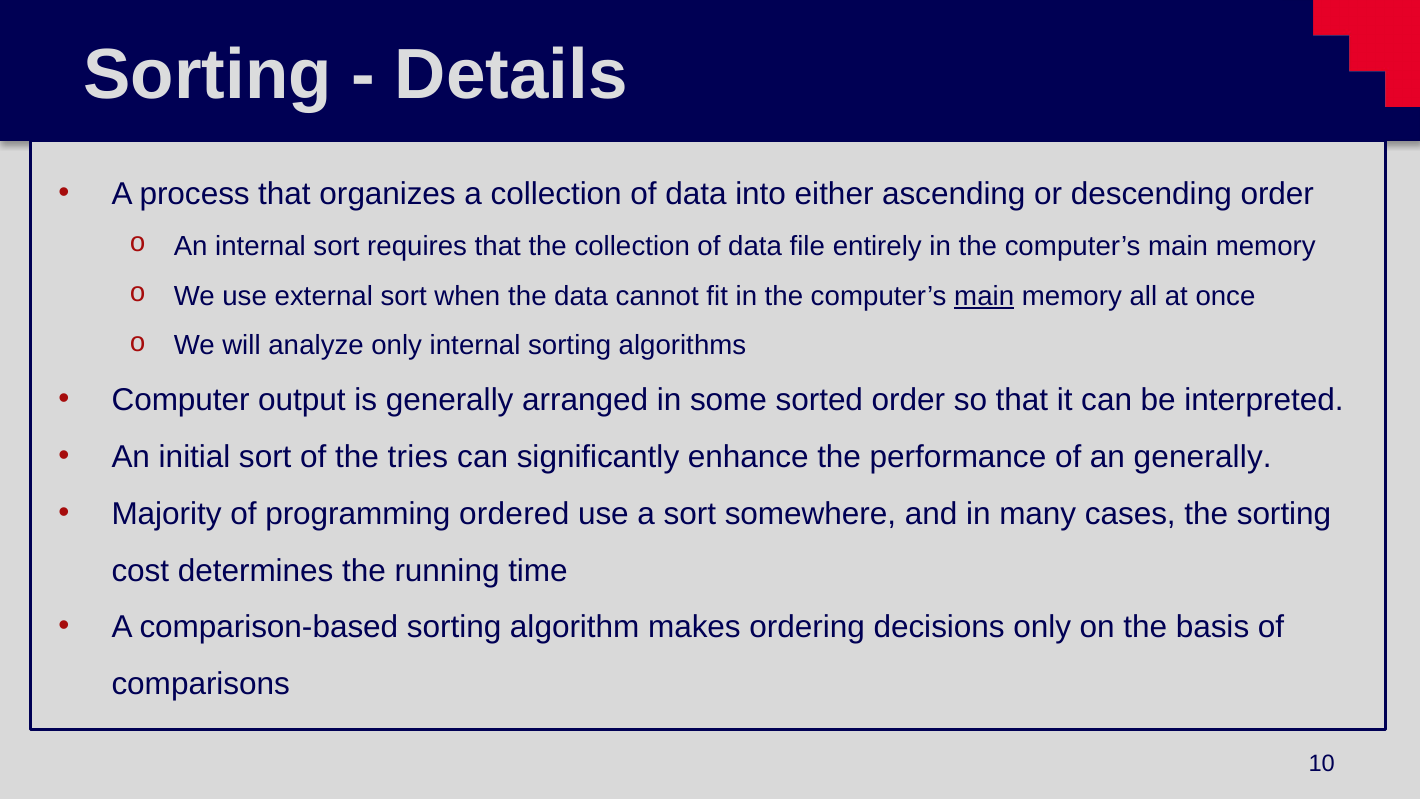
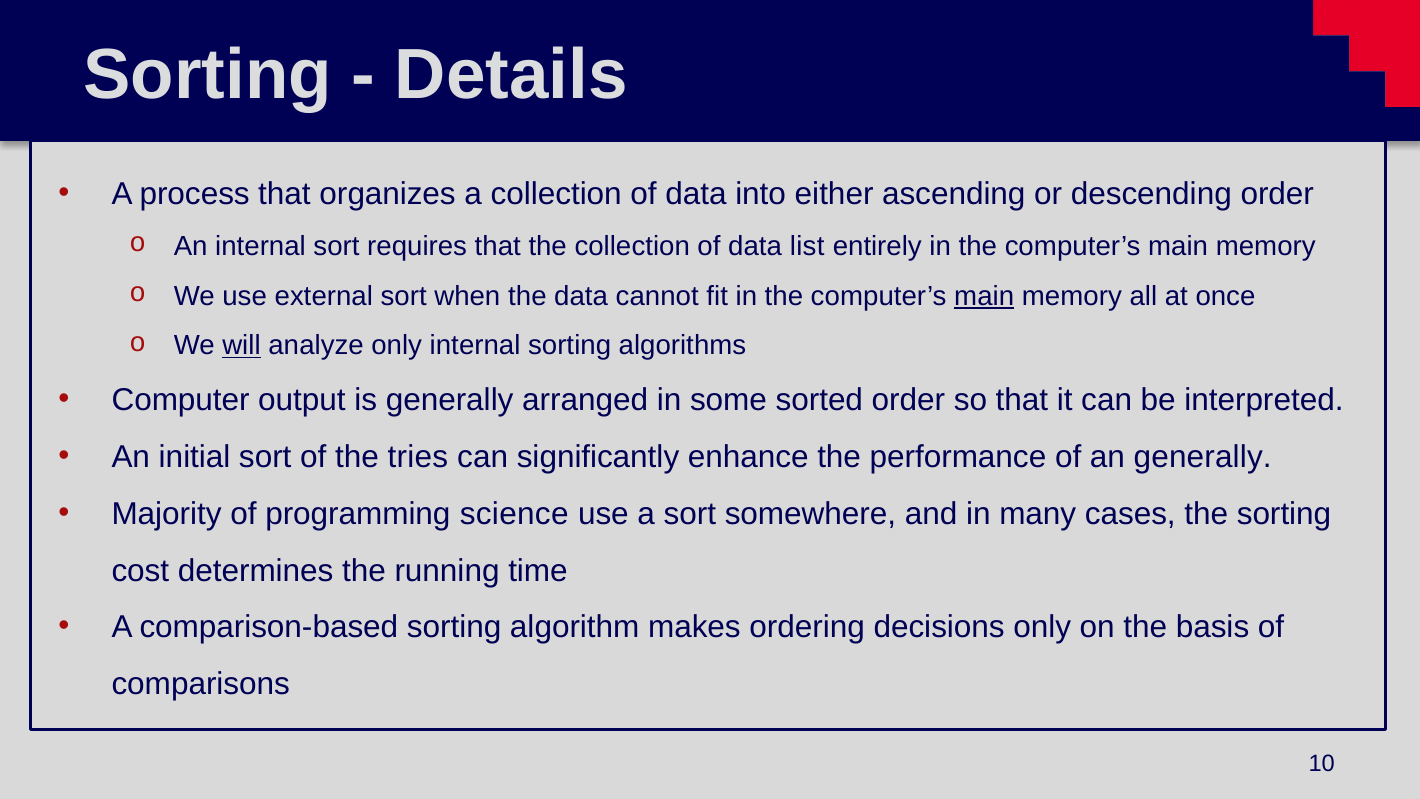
file: file -> list
will underline: none -> present
ordered: ordered -> science
